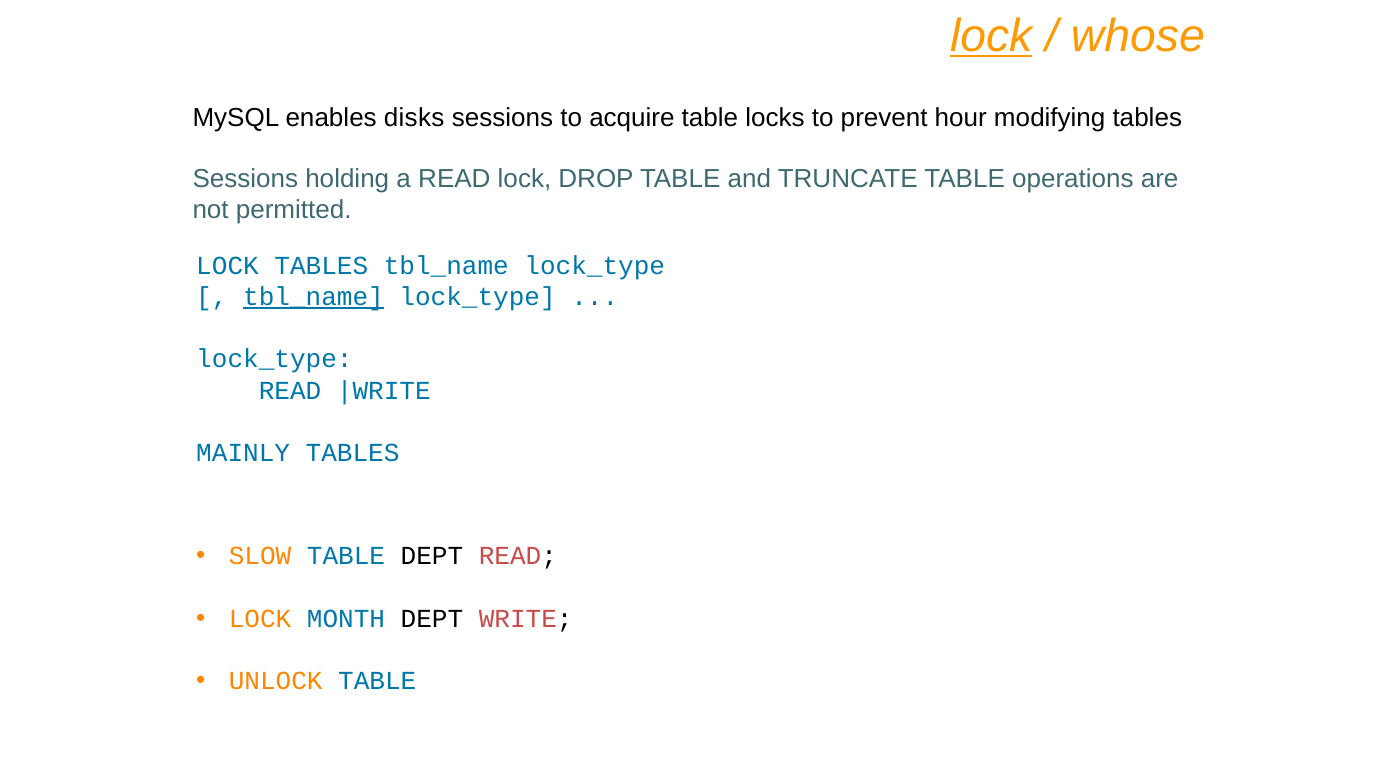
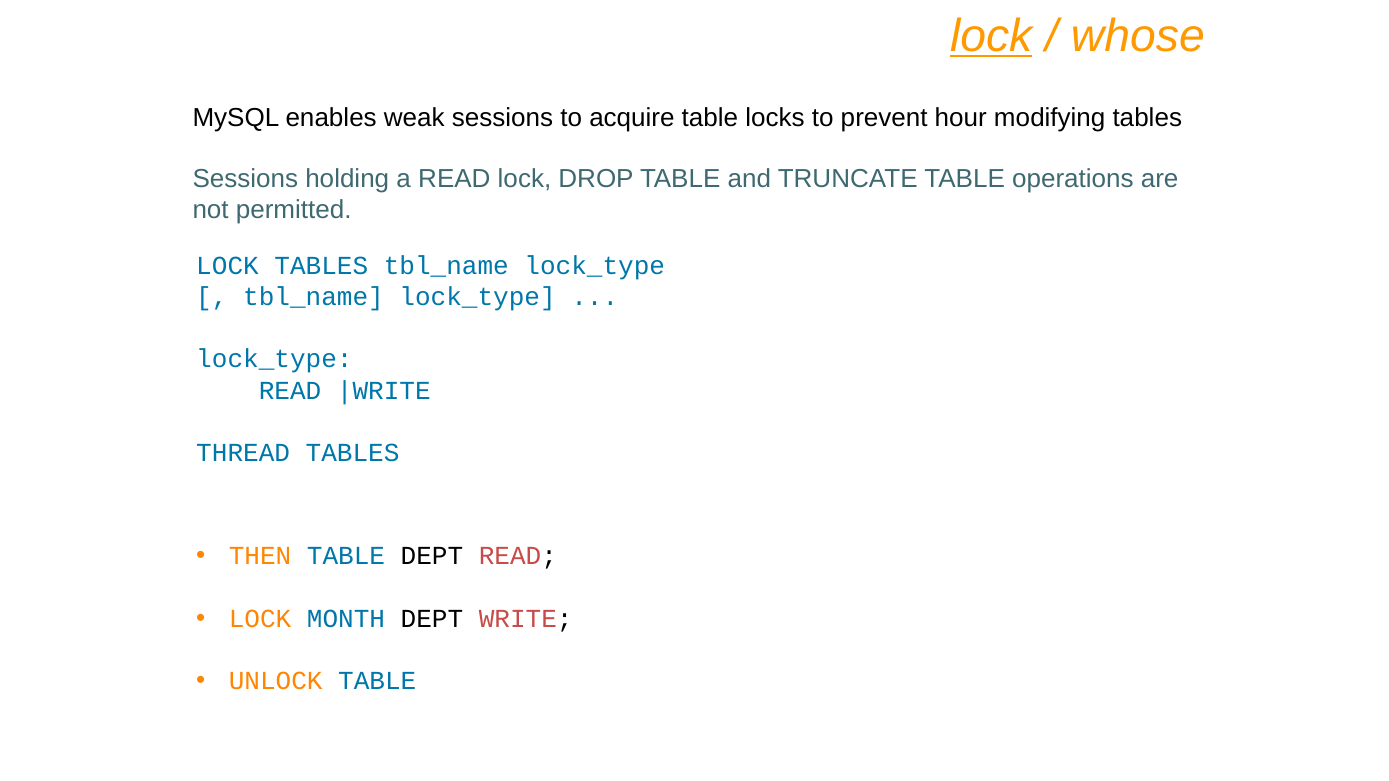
disks: disks -> weak
tbl_name at (313, 297) underline: present -> none
MAINLY: MAINLY -> THREAD
SLOW: SLOW -> THEN
